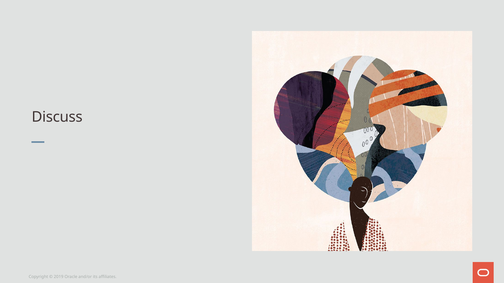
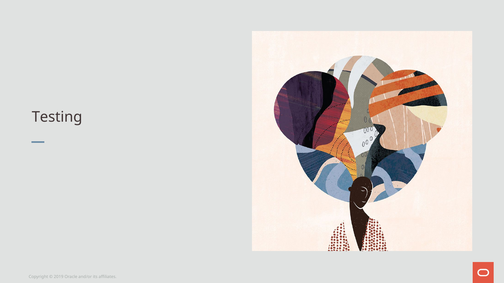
Discuss: Discuss -> Testing
